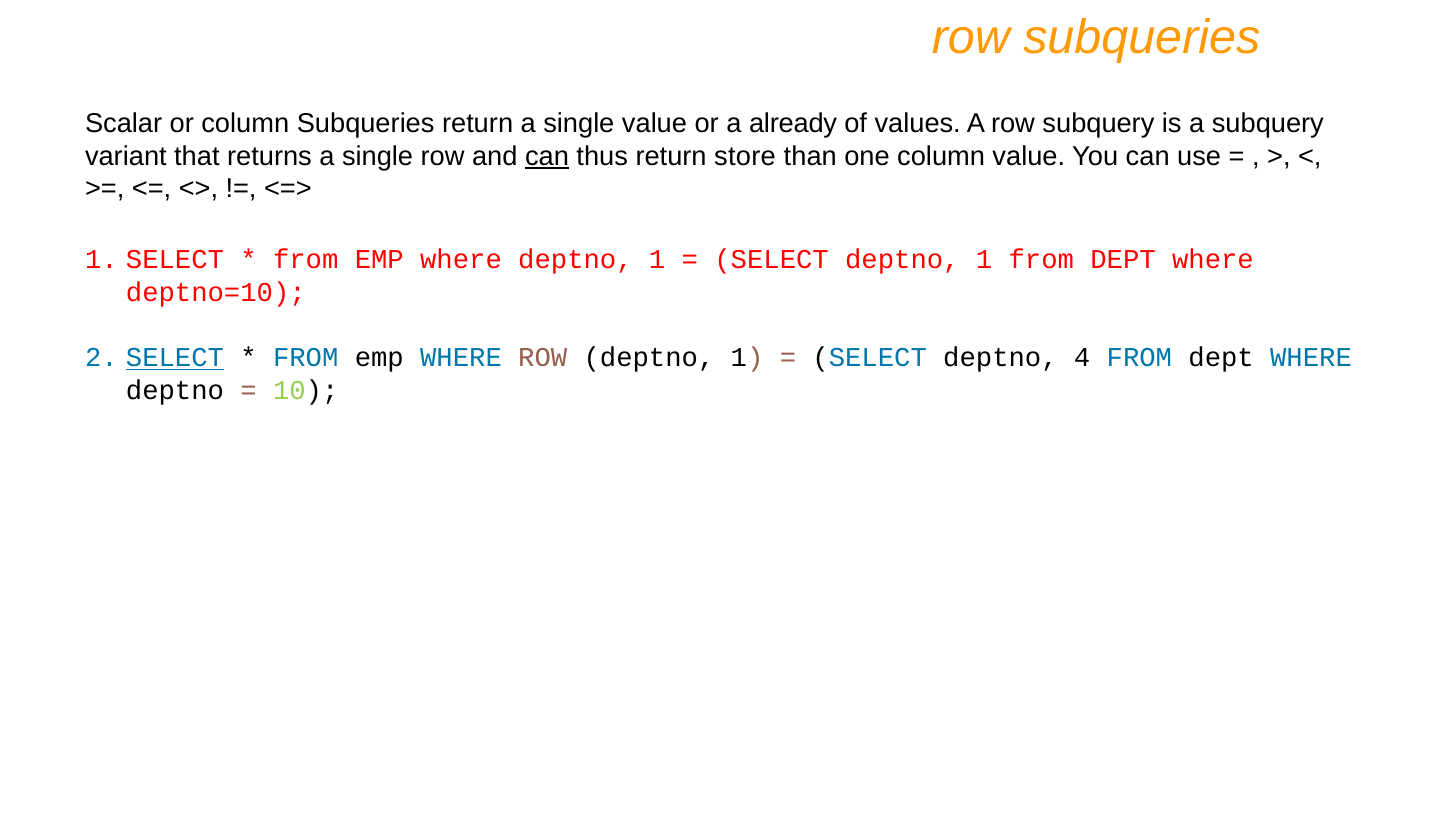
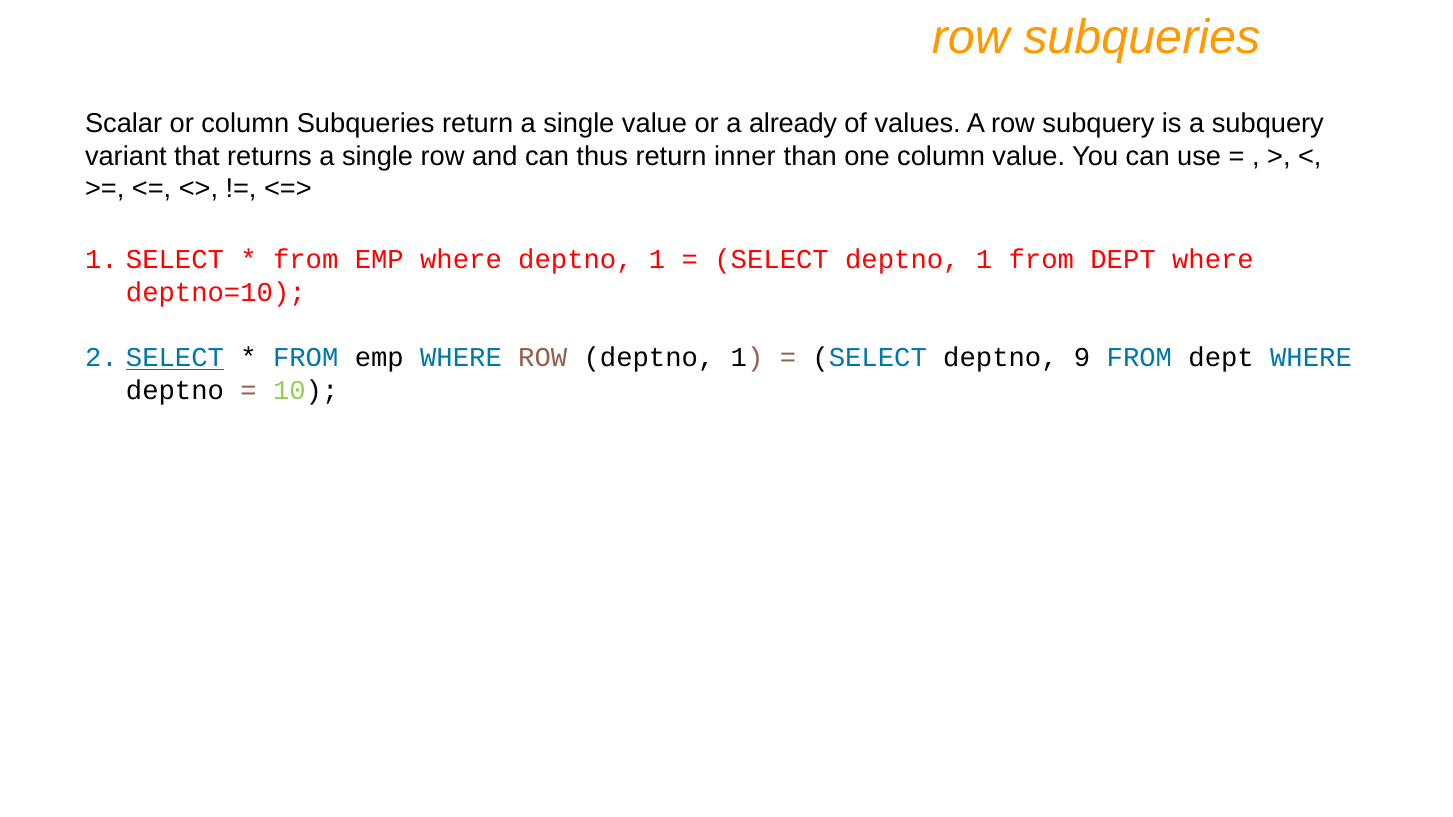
can at (547, 156) underline: present -> none
store: store -> inner
4: 4 -> 9
